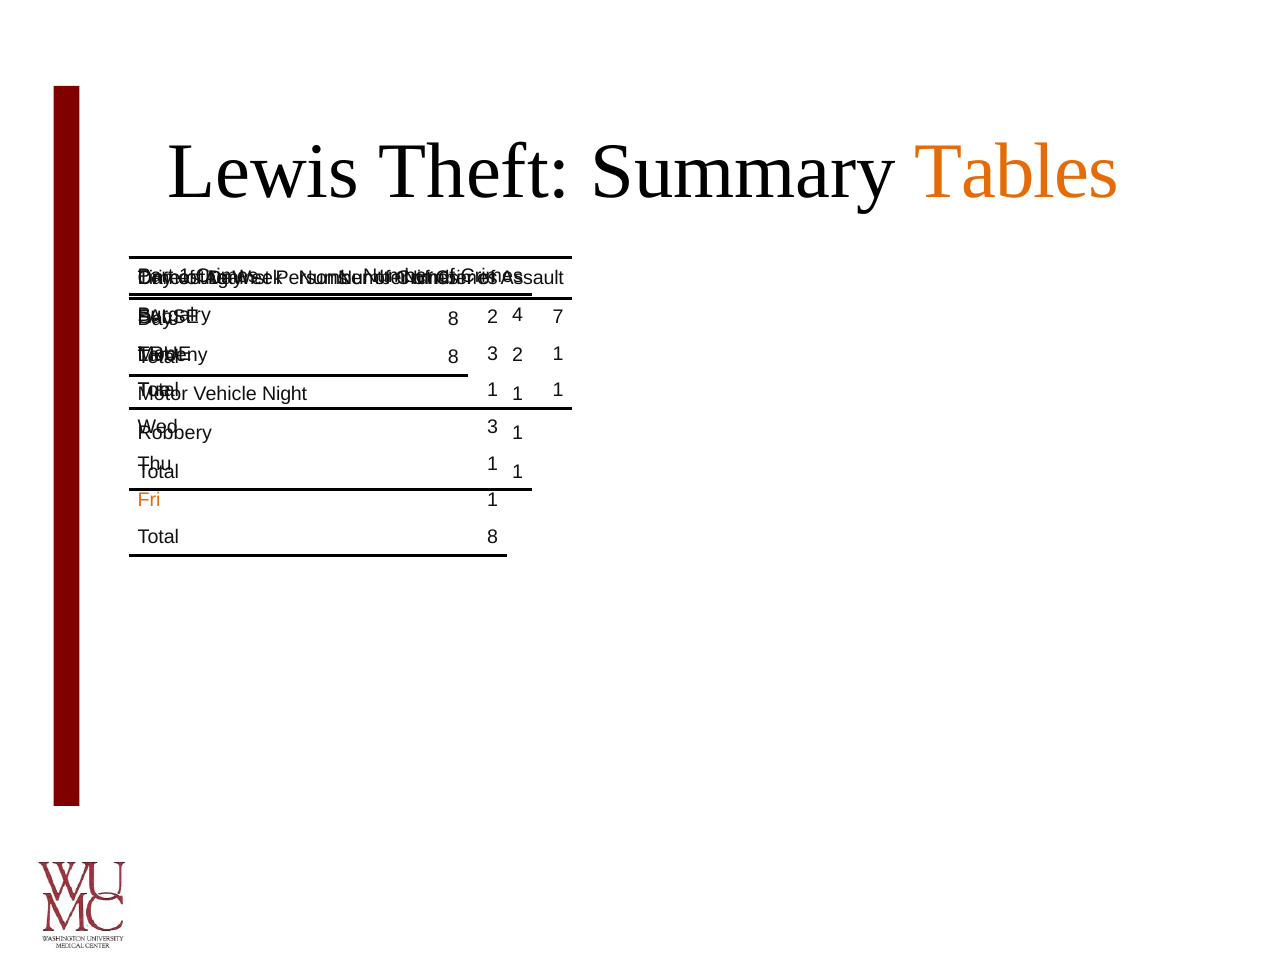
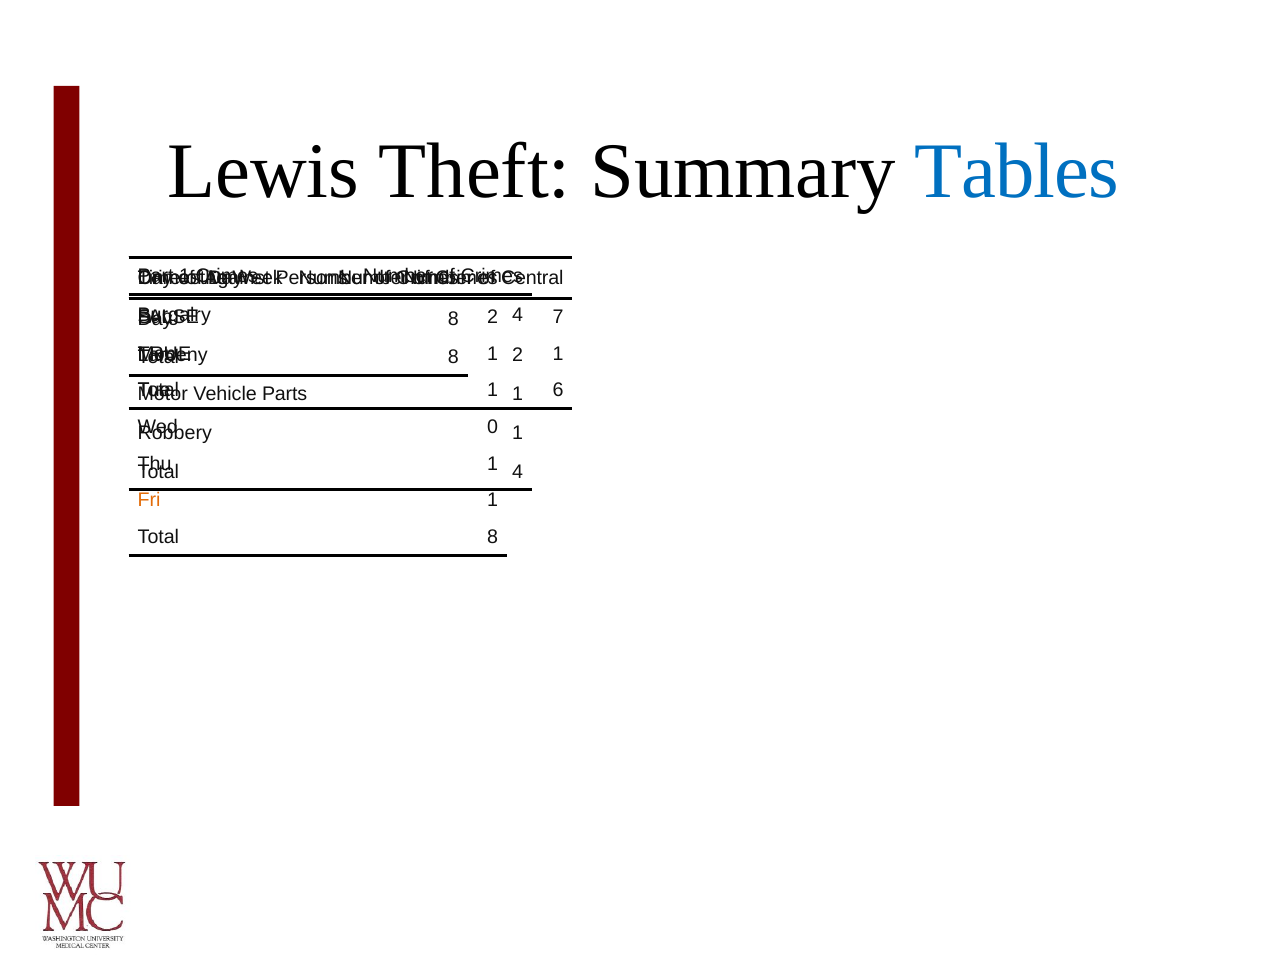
Tables colour: orange -> blue
Assault: Assault -> Central
3 at (493, 354): 3 -> 1
1 at (558, 391): 1 -> 6
Night: Night -> Parts
3 at (493, 427): 3 -> 0
1 at (518, 472): 1 -> 4
